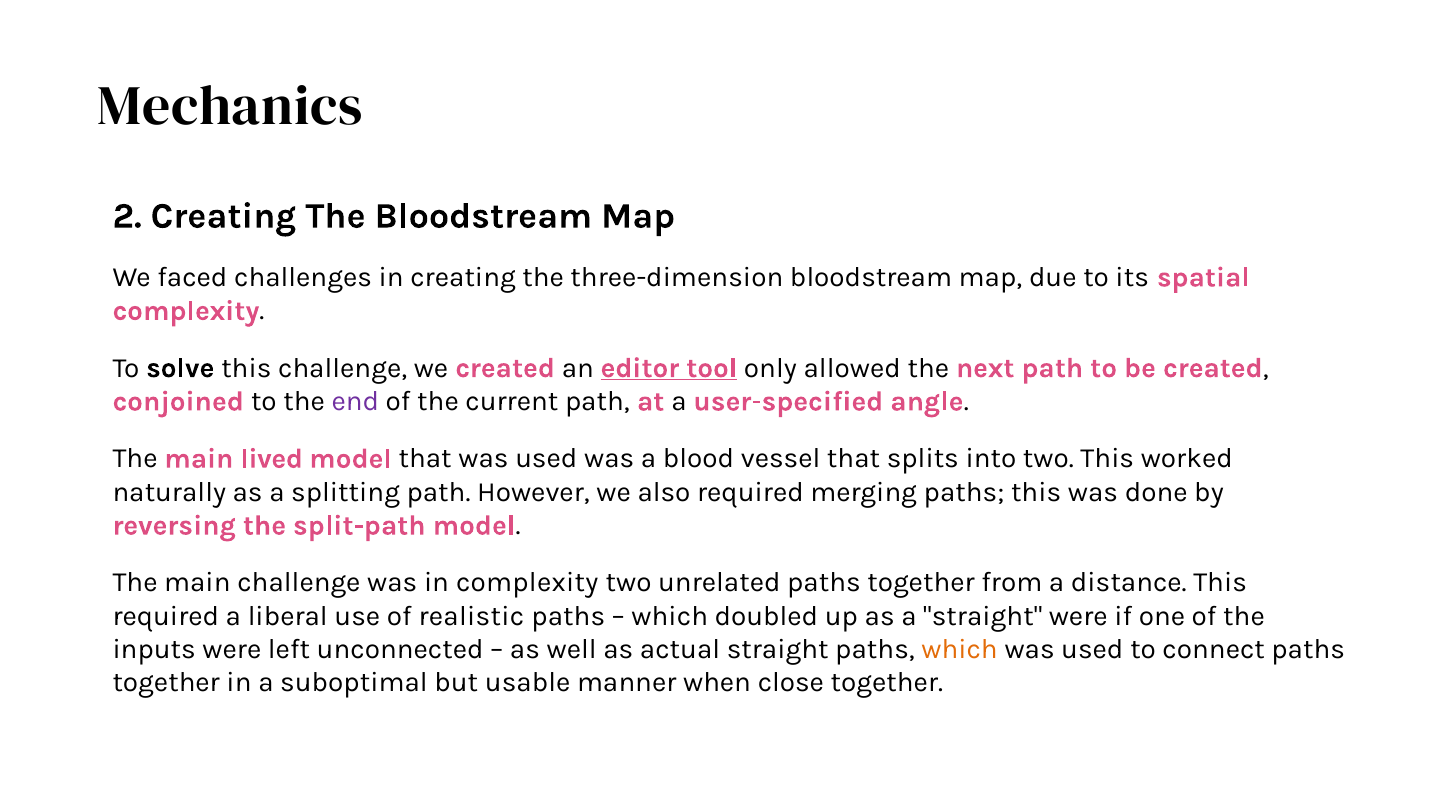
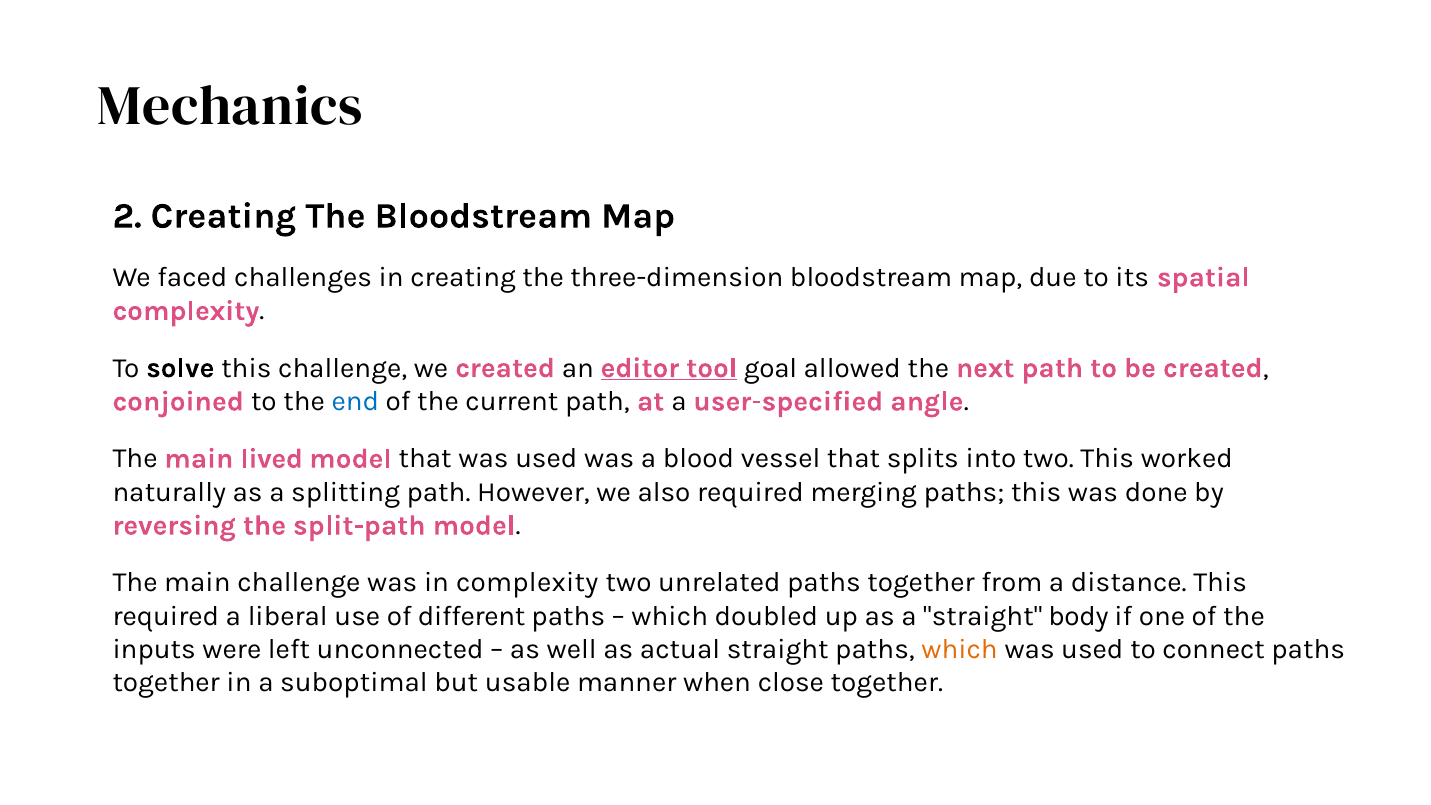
only: only -> goal
end colour: purple -> blue
realistic: realistic -> different
straight were: were -> body
